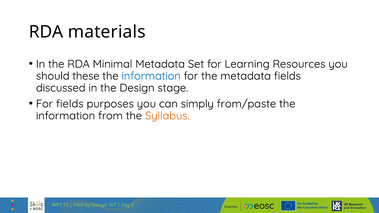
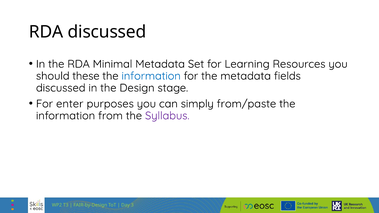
RDA materials: materials -> discussed
For fields: fields -> enter
Syllabus colour: orange -> purple
